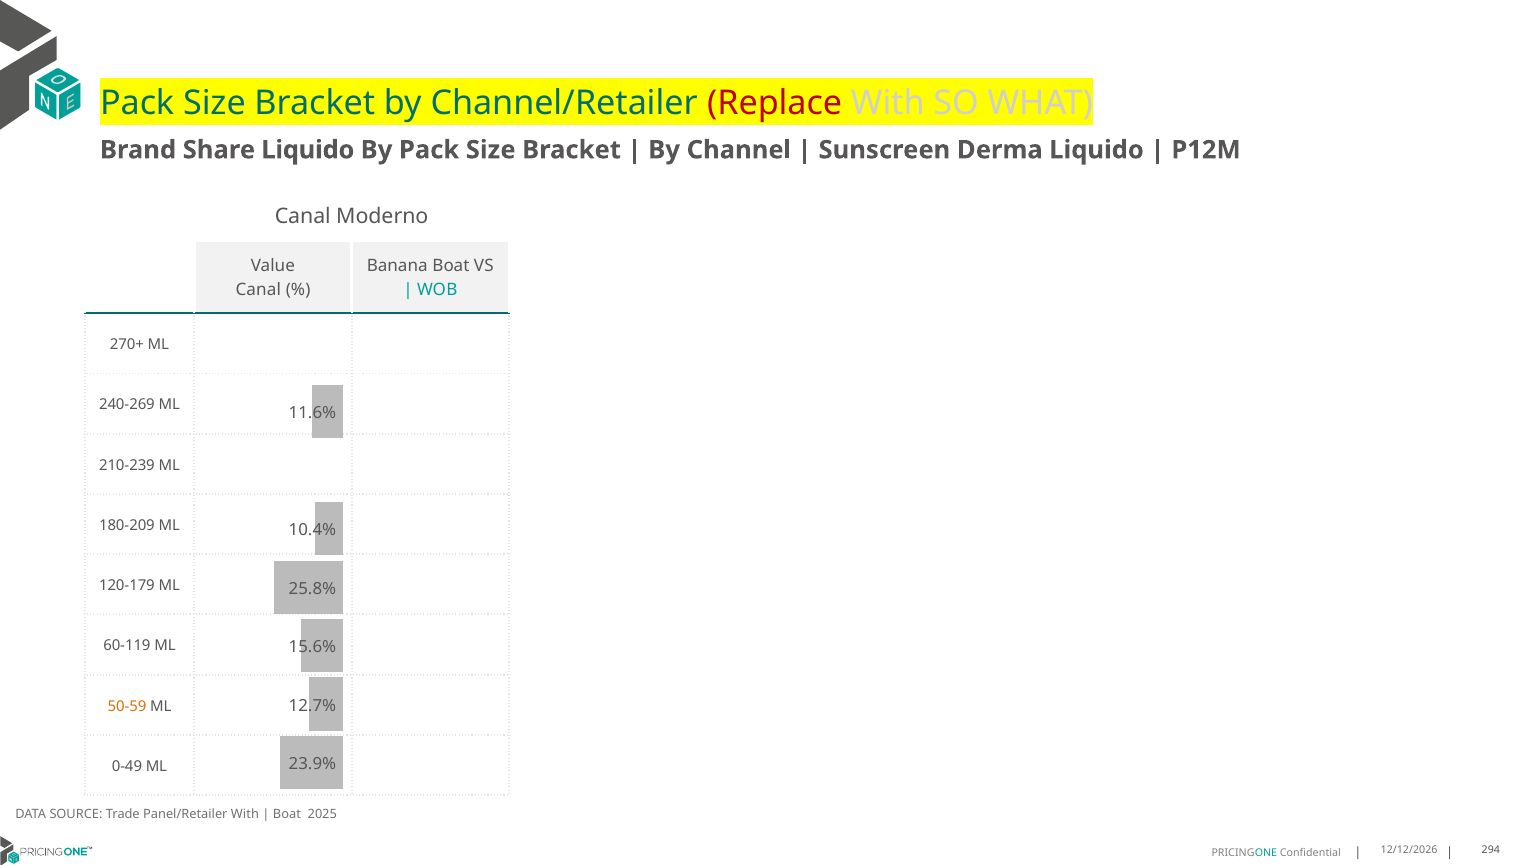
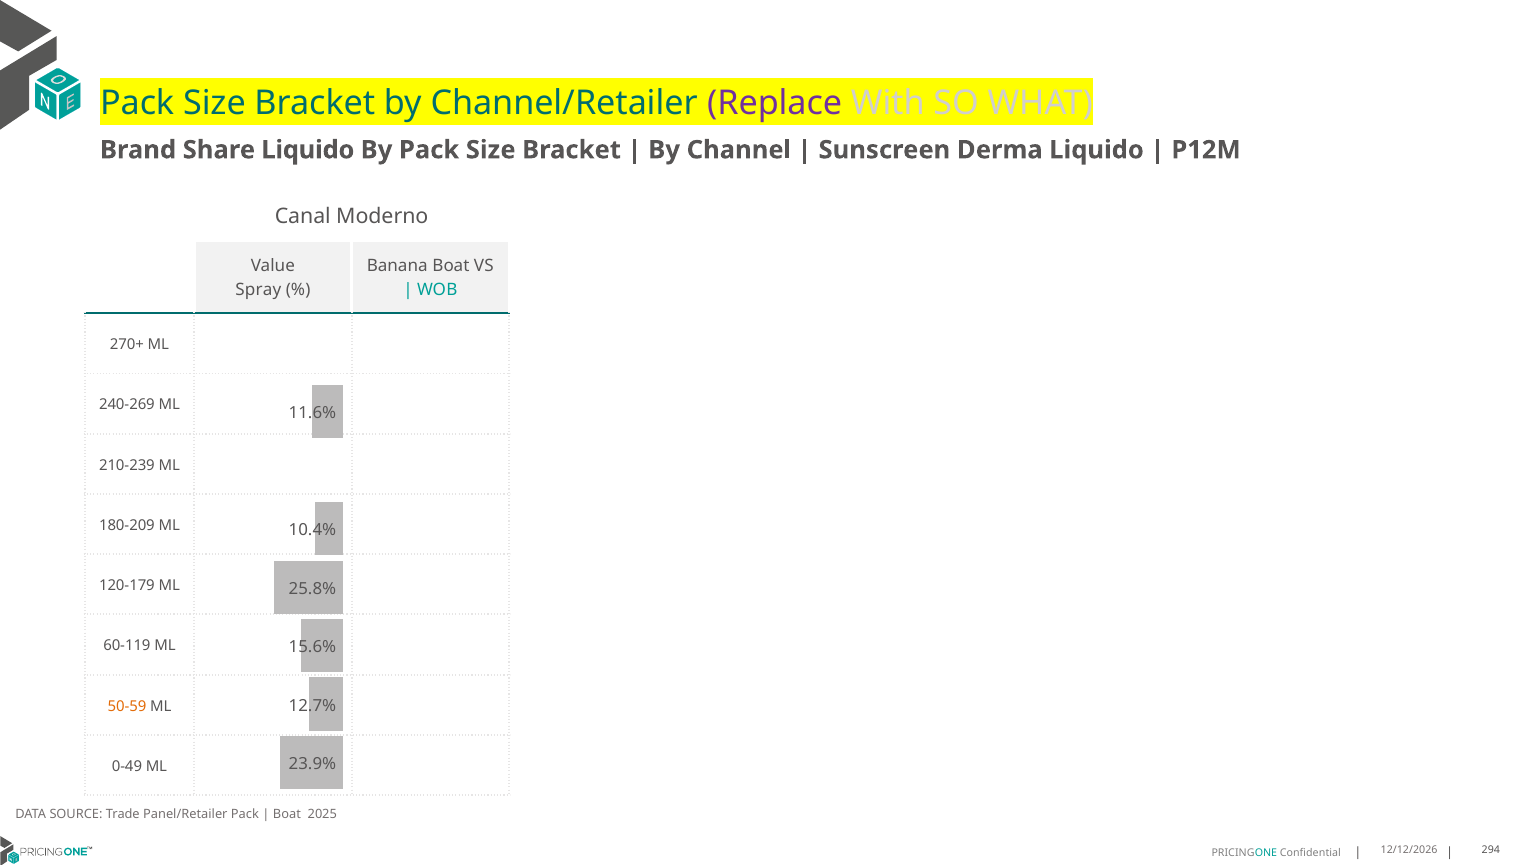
Replace colour: red -> purple
Canal at (258, 290): Canal -> Spray
Panel/Retailer With: With -> Pack
